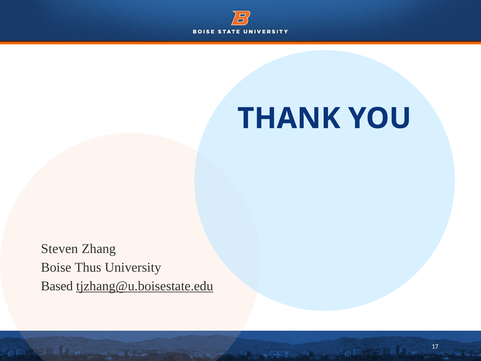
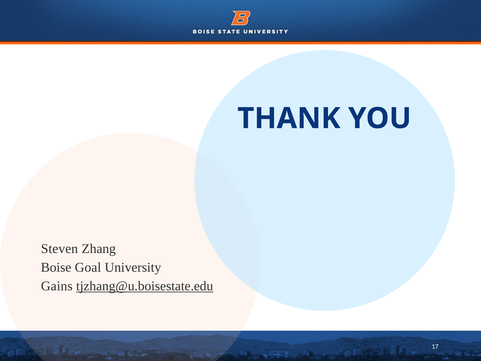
Thus: Thus -> Goal
Based: Based -> Gains
